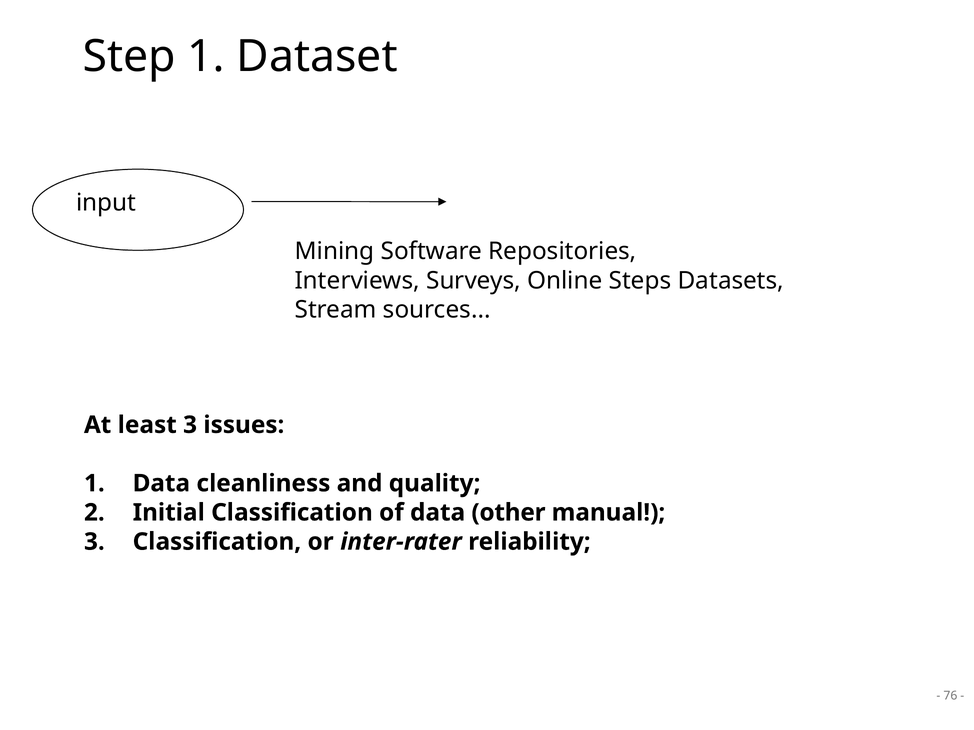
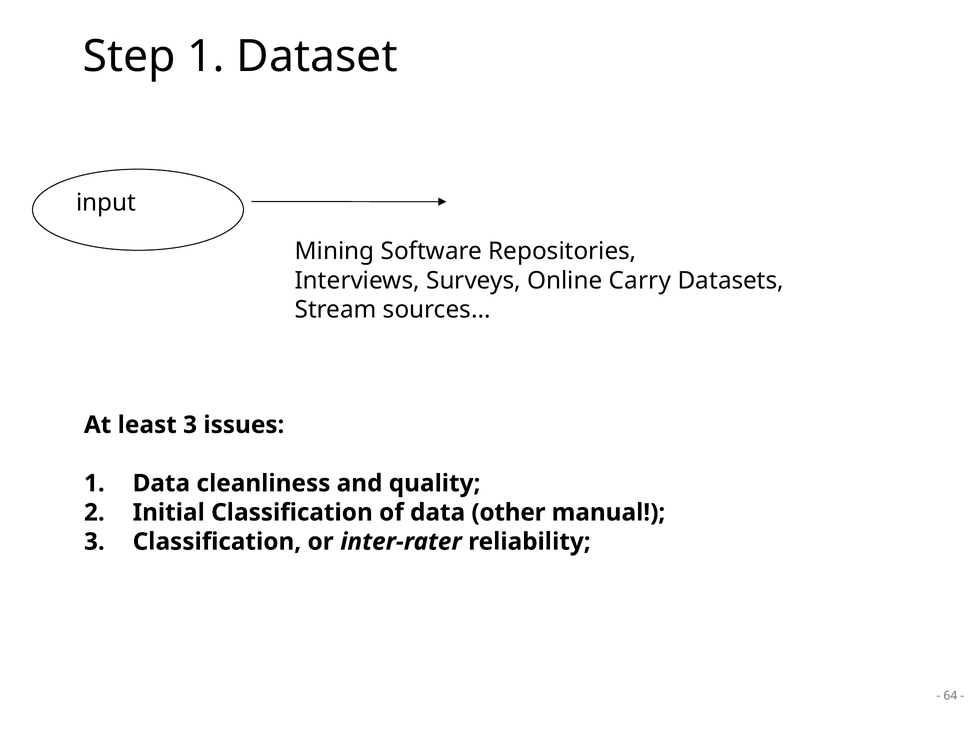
Steps: Steps -> Carry
76: 76 -> 64
